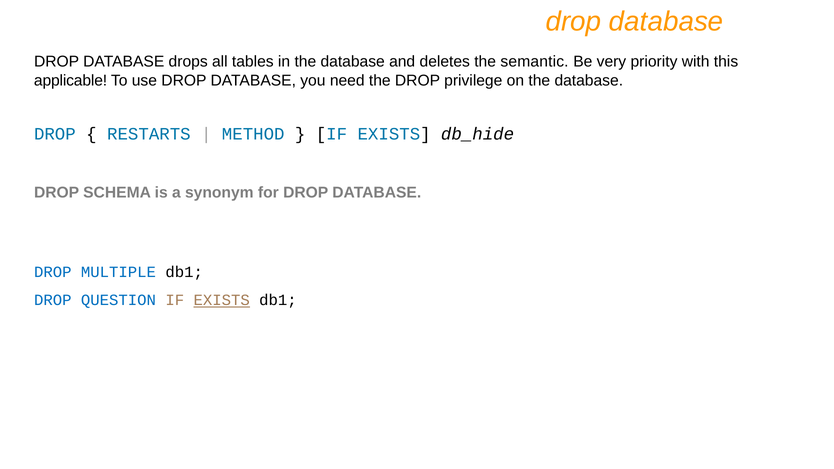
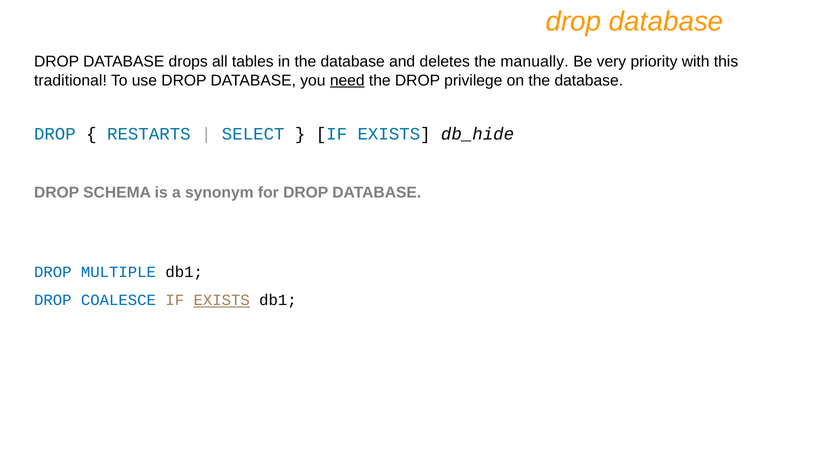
semantic: semantic -> manually
applicable: applicable -> traditional
need underline: none -> present
METHOD: METHOD -> SELECT
QUESTION: QUESTION -> COALESCE
